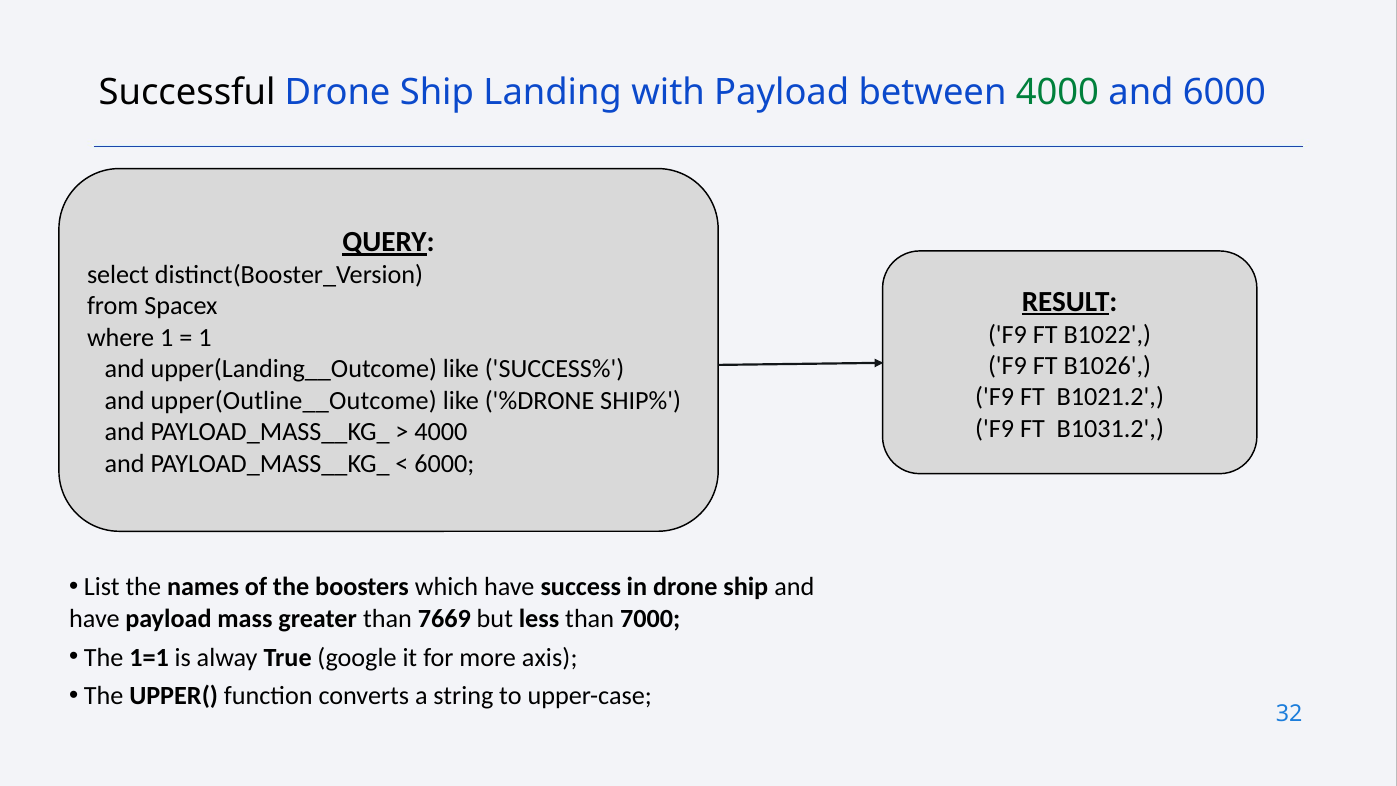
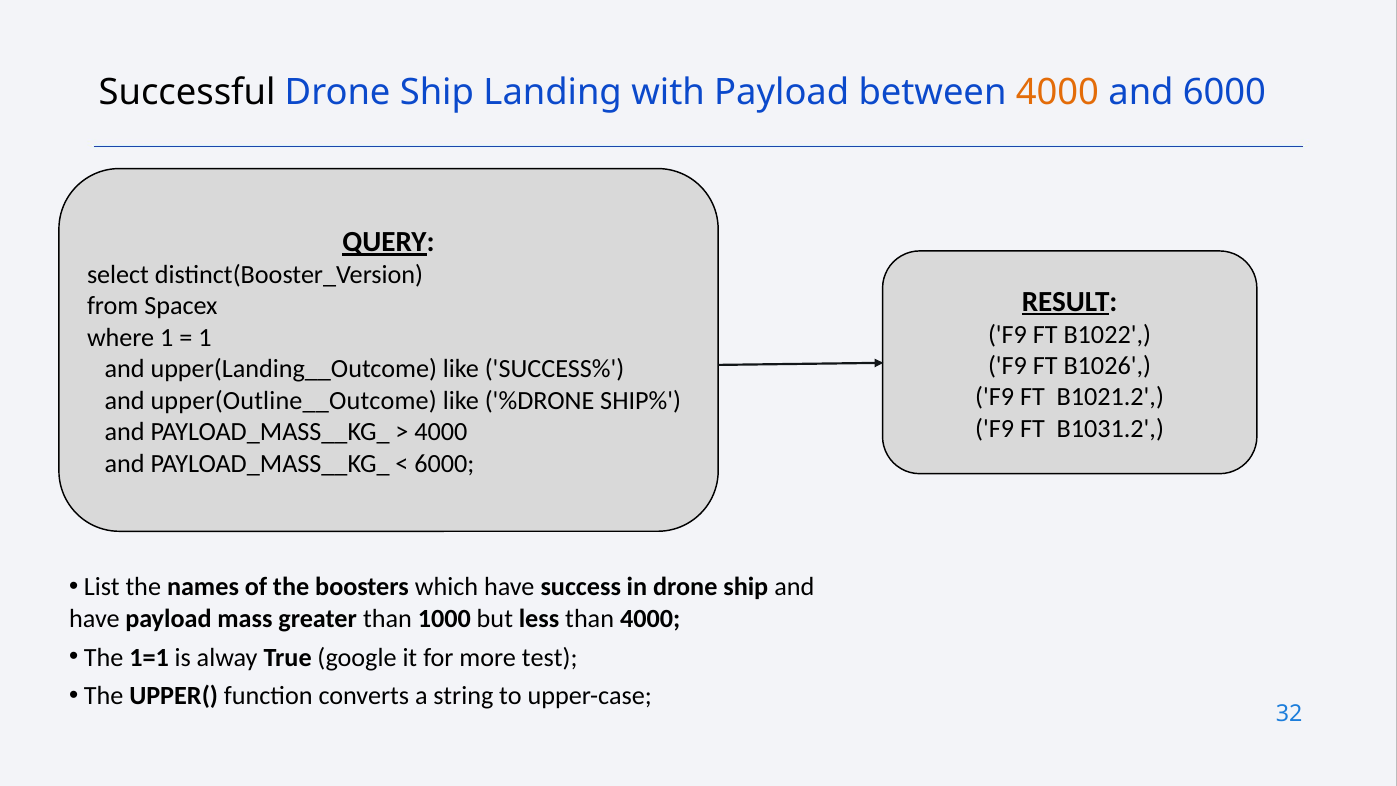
4000 at (1057, 93) colour: green -> orange
7669: 7669 -> 1000
than 7000: 7000 -> 4000
axis: axis -> test
